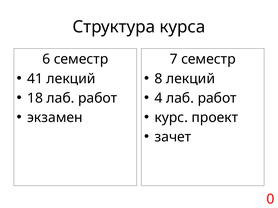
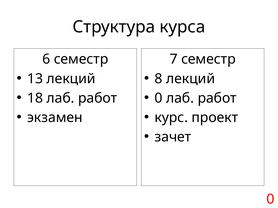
41: 41 -> 13
4 at (159, 98): 4 -> 0
